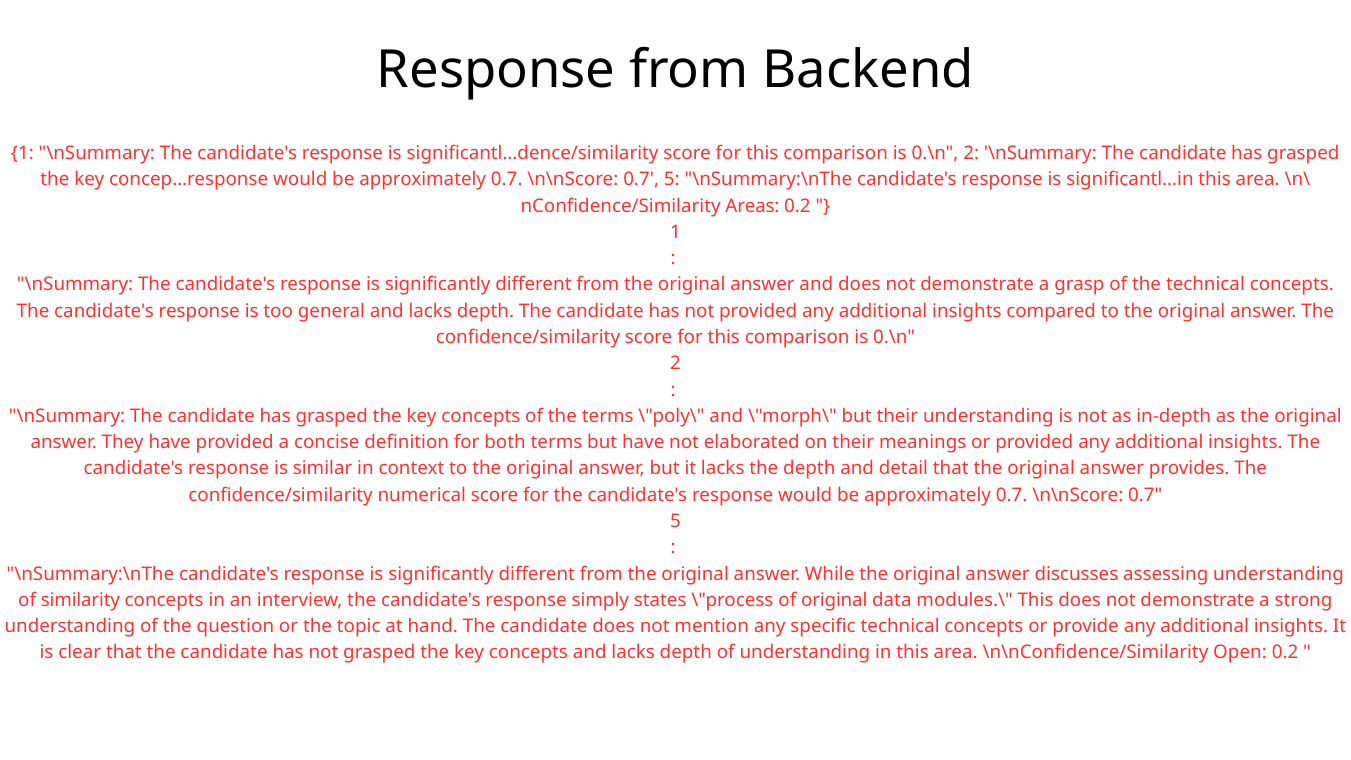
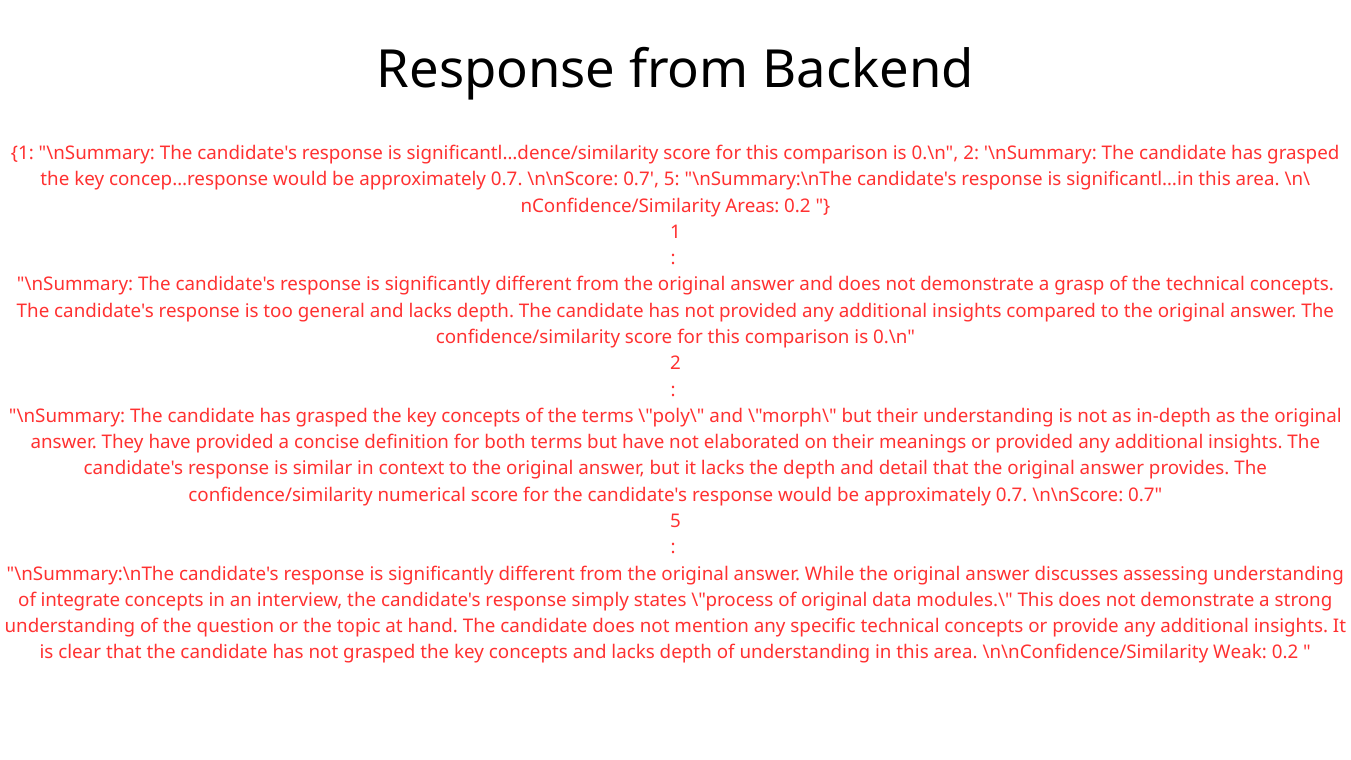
similarity: similarity -> integrate
Open: Open -> Weak
